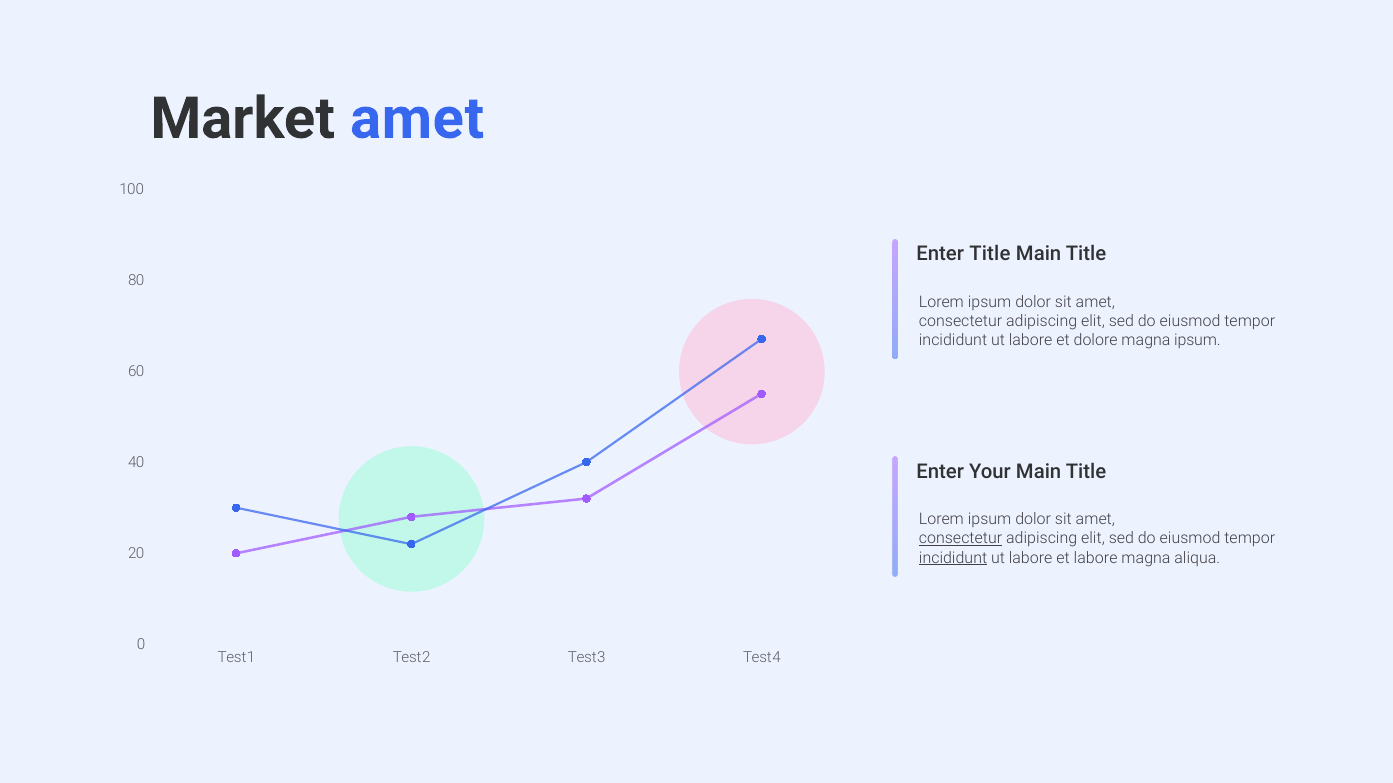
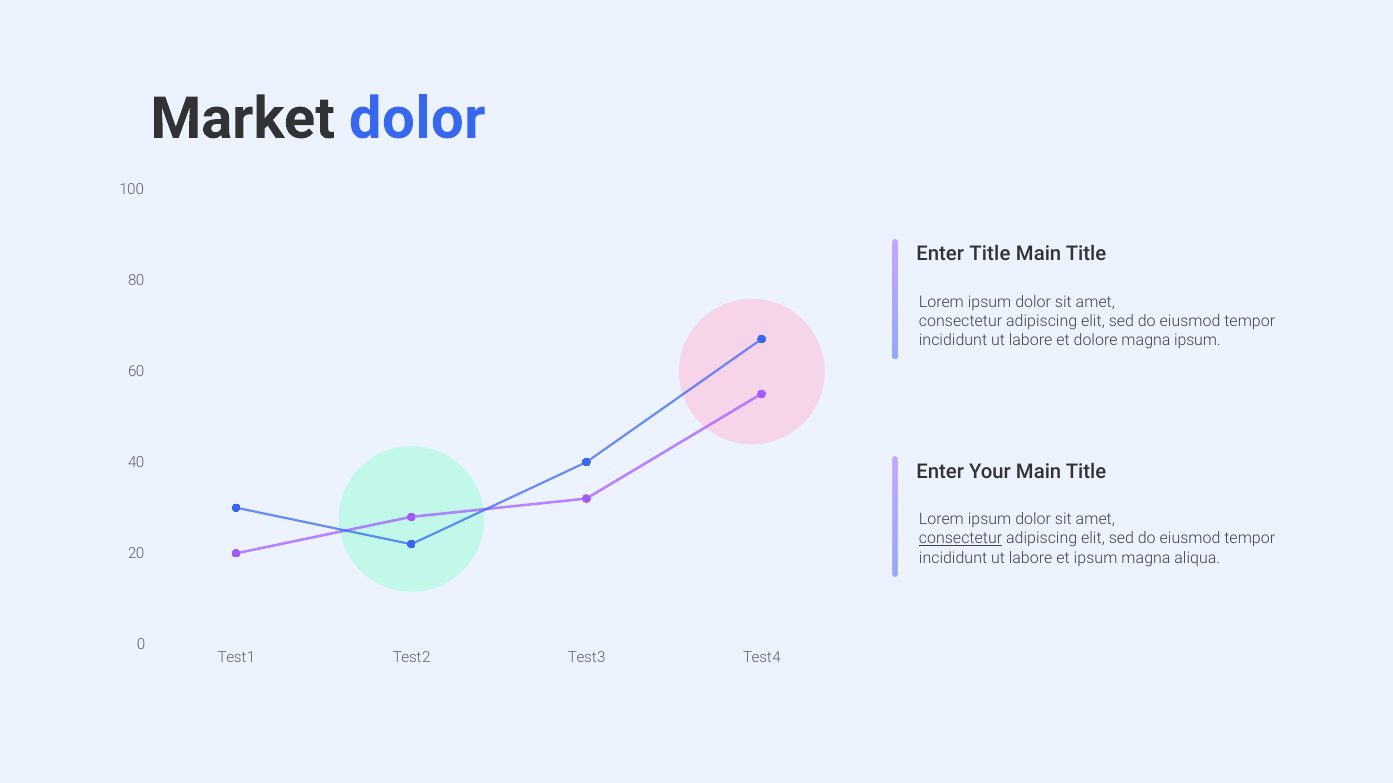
Market amet: amet -> dolor
incididunt at (953, 558) underline: present -> none
et labore: labore -> ipsum
